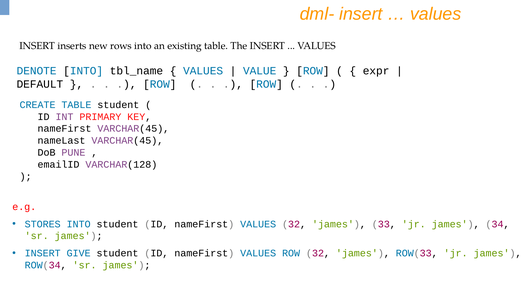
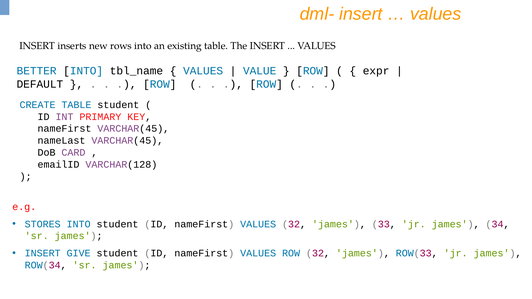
DENOTE: DENOTE -> BETTER
PUNE: PUNE -> CARD
